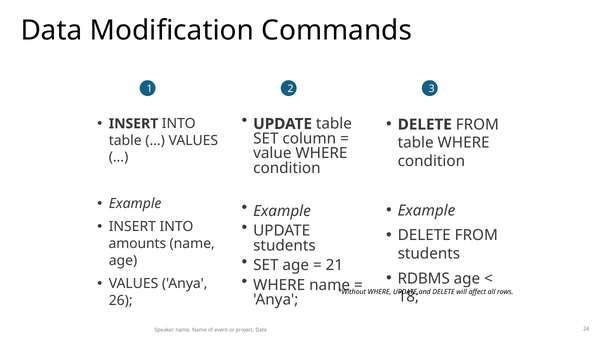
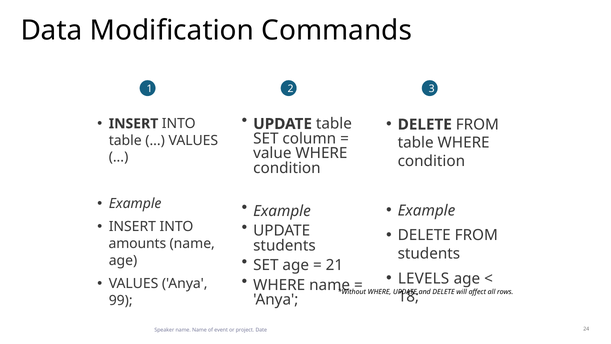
RDBMS: RDBMS -> LEVELS
26: 26 -> 99
